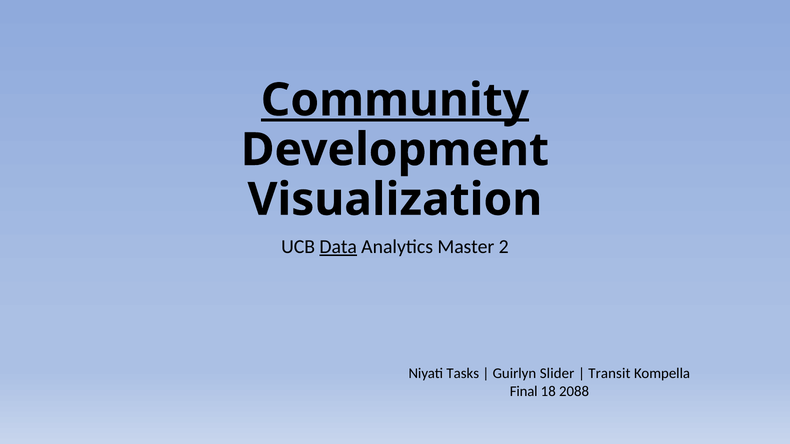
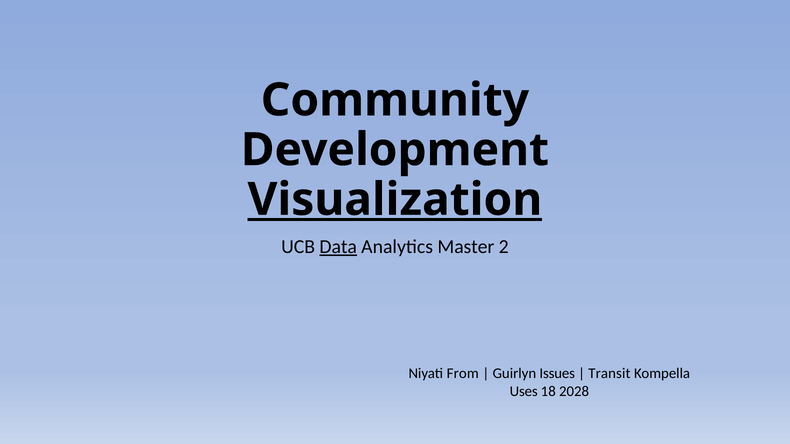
Community underline: present -> none
Visualization underline: none -> present
Tasks: Tasks -> From
Slider: Slider -> Issues
Final: Final -> Uses
2088: 2088 -> 2028
